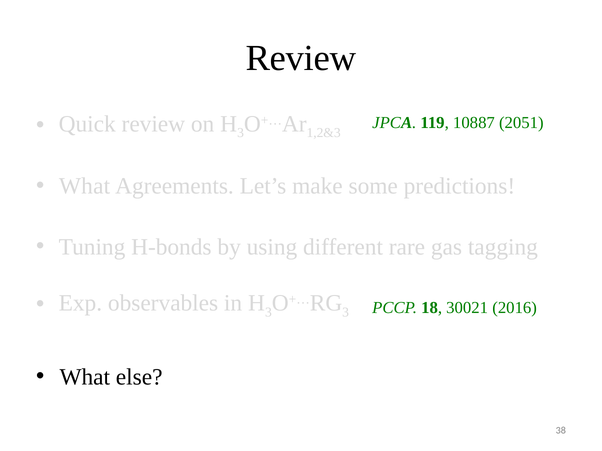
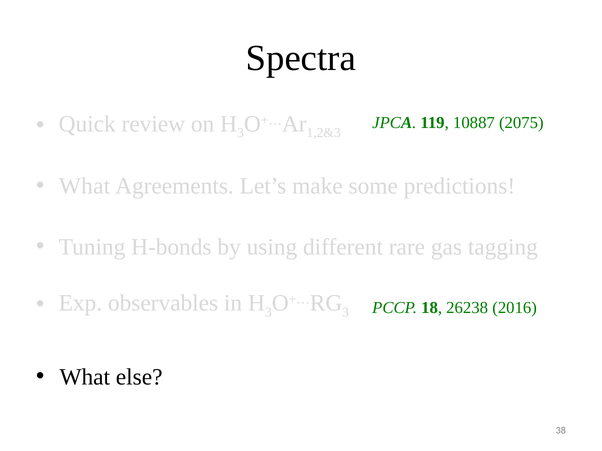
Review at (301, 58): Review -> Spectra
2051: 2051 -> 2075
30021: 30021 -> 26238
